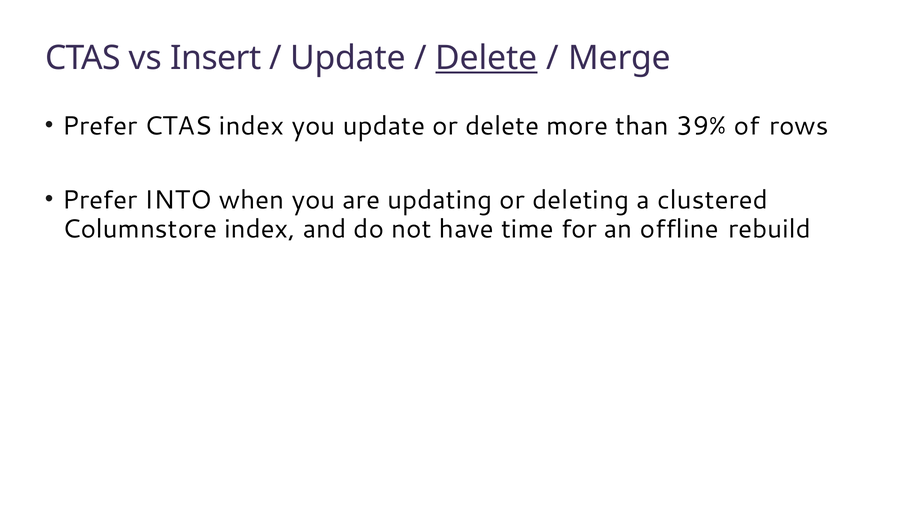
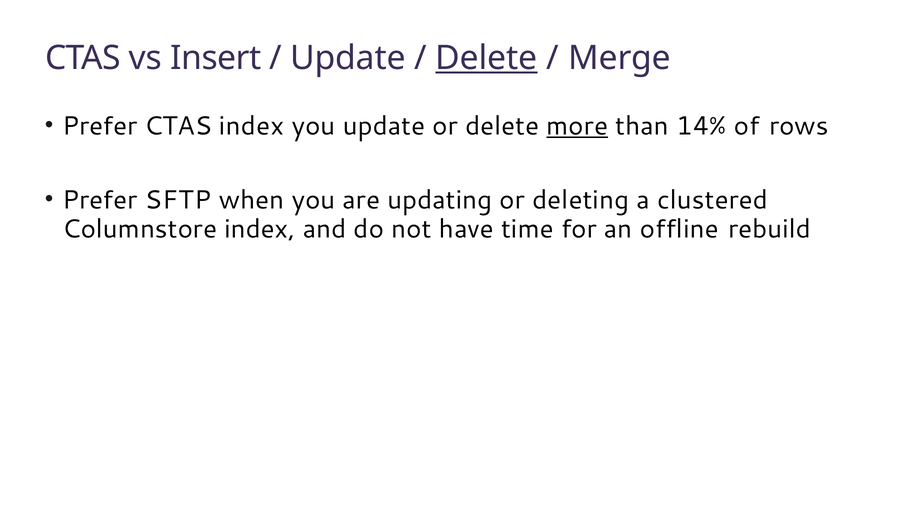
more underline: none -> present
39%: 39% -> 14%
INTO: INTO -> SFTP
